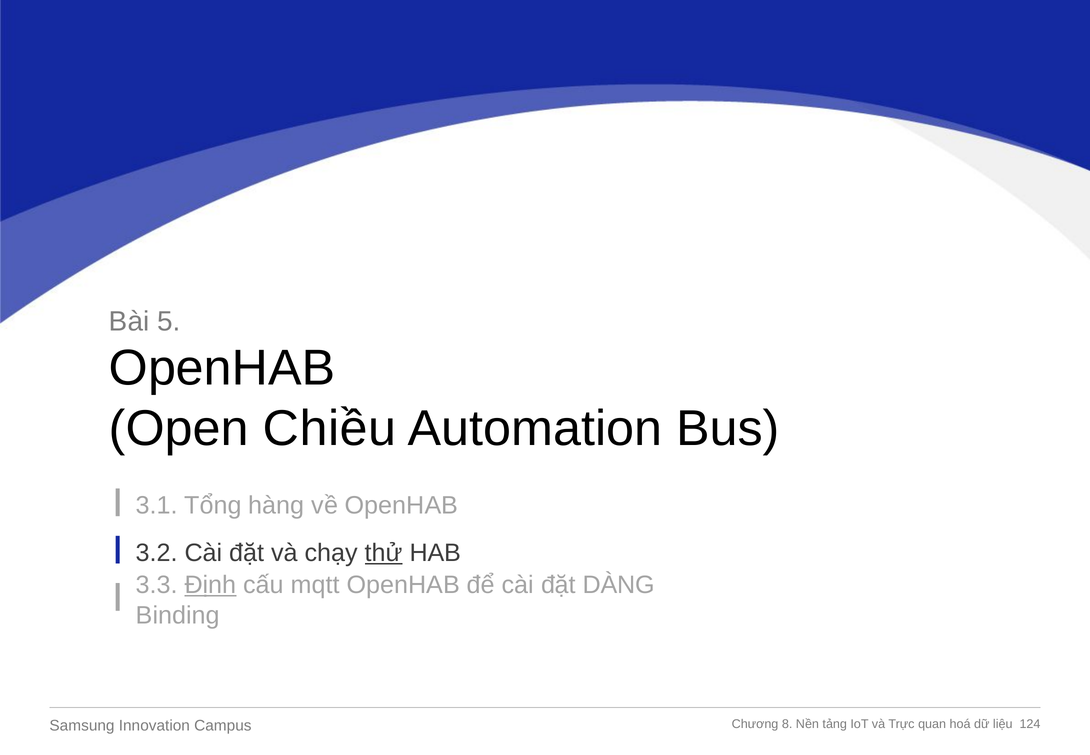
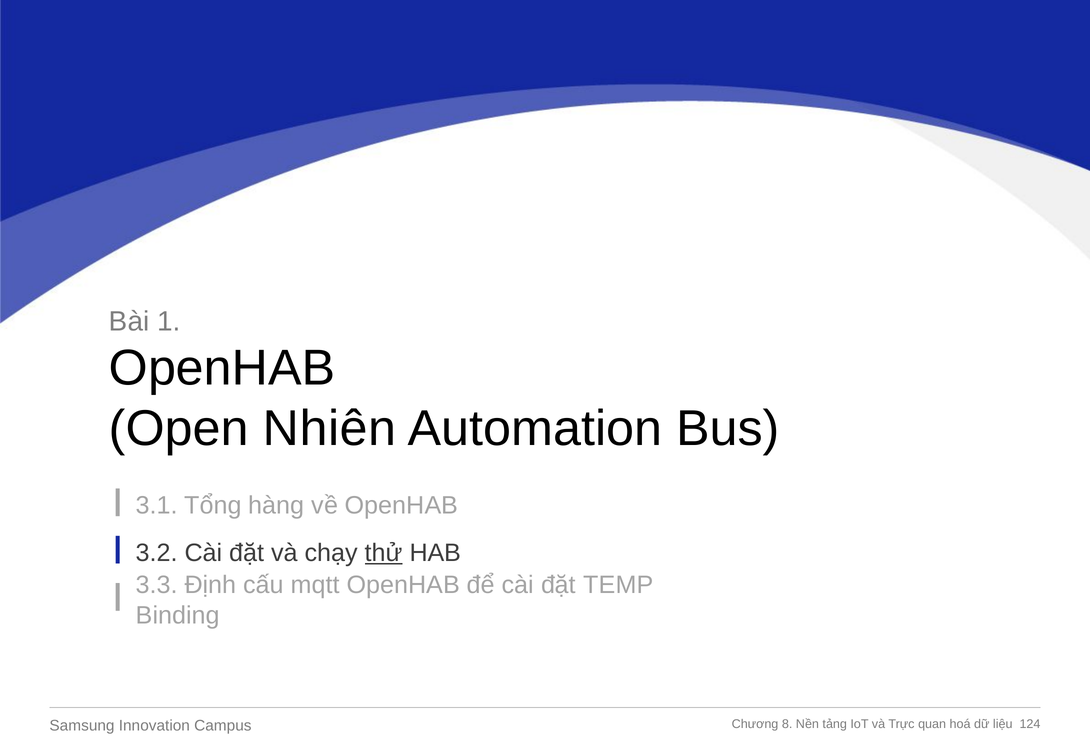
5: 5 -> 1
Chiều: Chiều -> Nhiên
Định underline: present -> none
DÀNG: DÀNG -> TEMP
